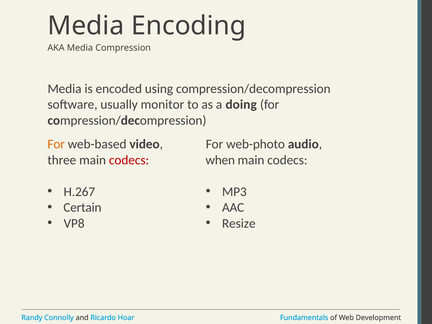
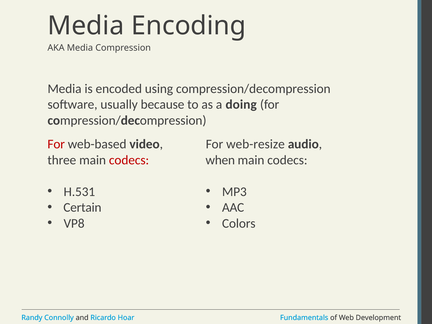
monitor: monitor -> because
For at (56, 144) colour: orange -> red
web-photo: web-photo -> web-resize
H.267: H.267 -> H.531
Resize: Resize -> Colors
